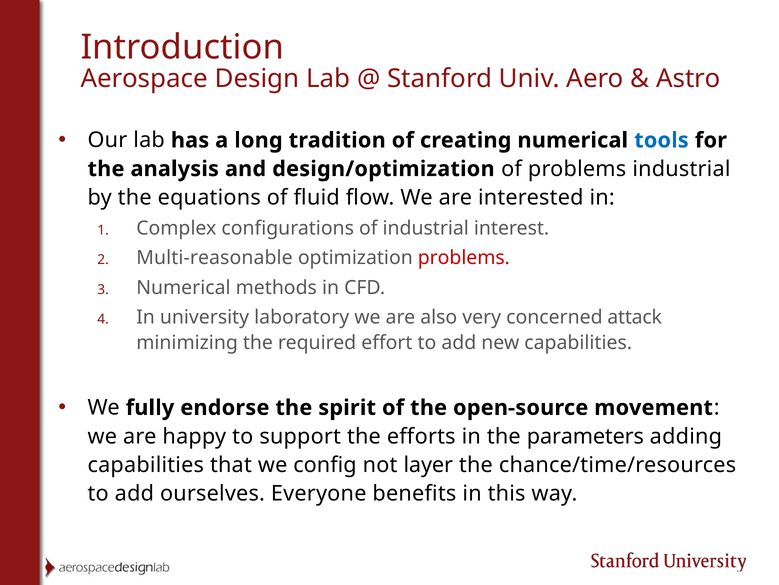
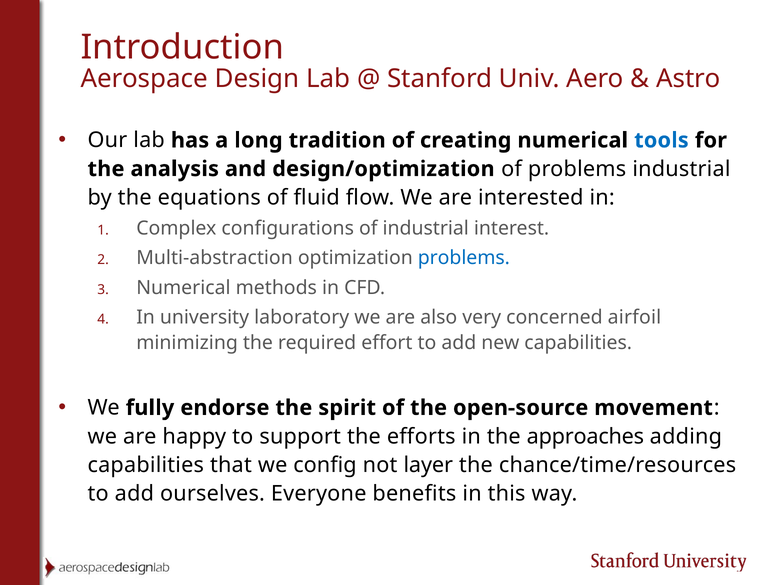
Multi-reasonable: Multi-reasonable -> Multi-abstraction
problems at (464, 258) colour: red -> blue
attack: attack -> airfoil
parameters: parameters -> approaches
